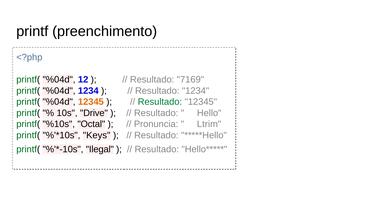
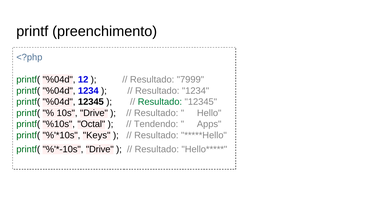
7169: 7169 -> 7999
12345 at (91, 102) colour: orange -> black
Pronuncia: Pronuncia -> Tendendo
Ltrim: Ltrim -> Apps
Ilegal at (100, 149): Ilegal -> Drive
